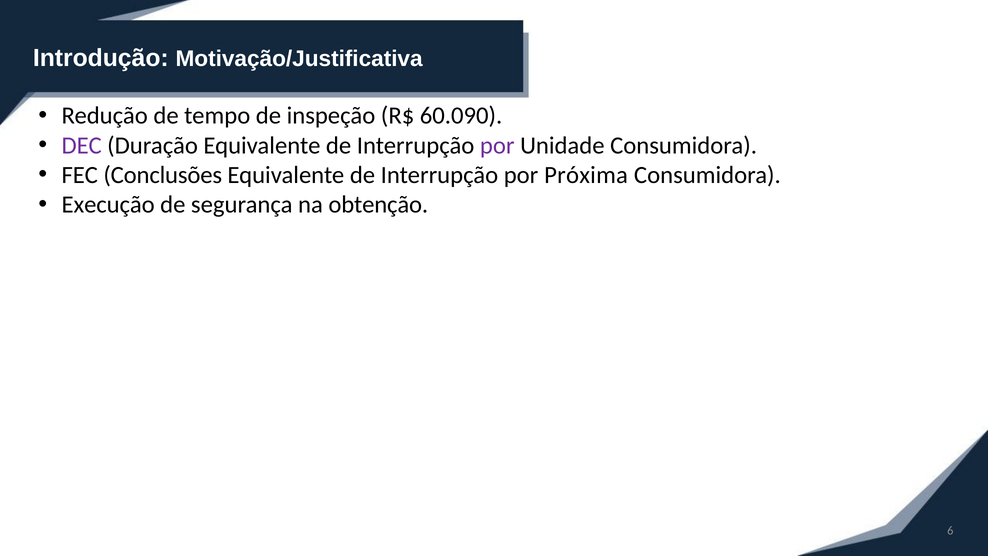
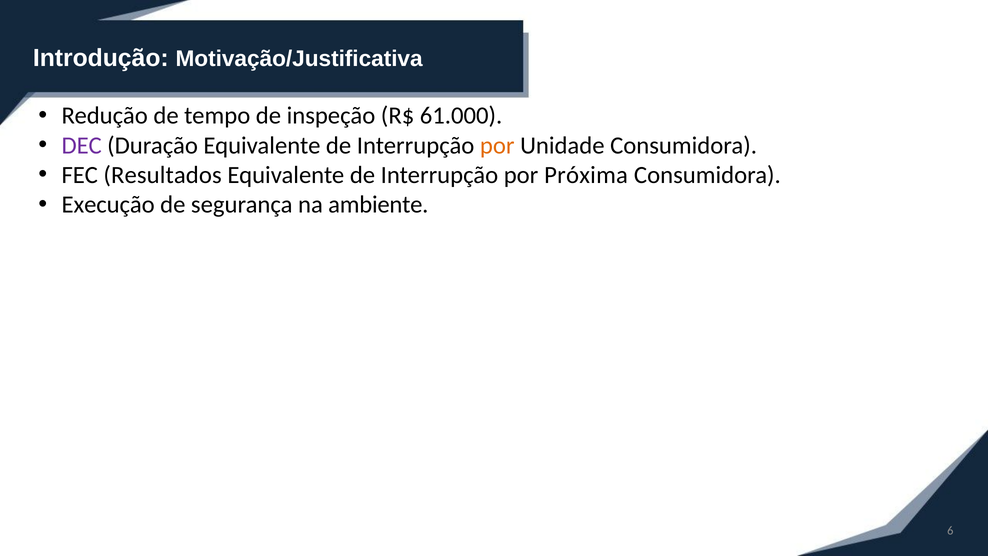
60.090: 60.090 -> 61.000
por at (497, 145) colour: purple -> orange
Conclusões: Conclusões -> Resultados
obtenção: obtenção -> ambiente
